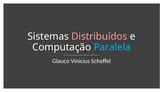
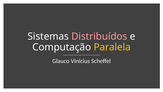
Paralela colour: light blue -> yellow
